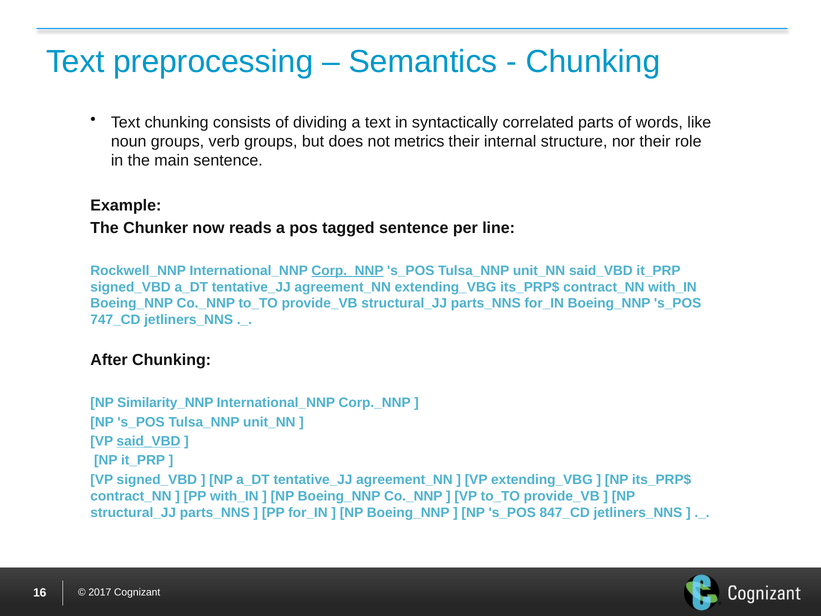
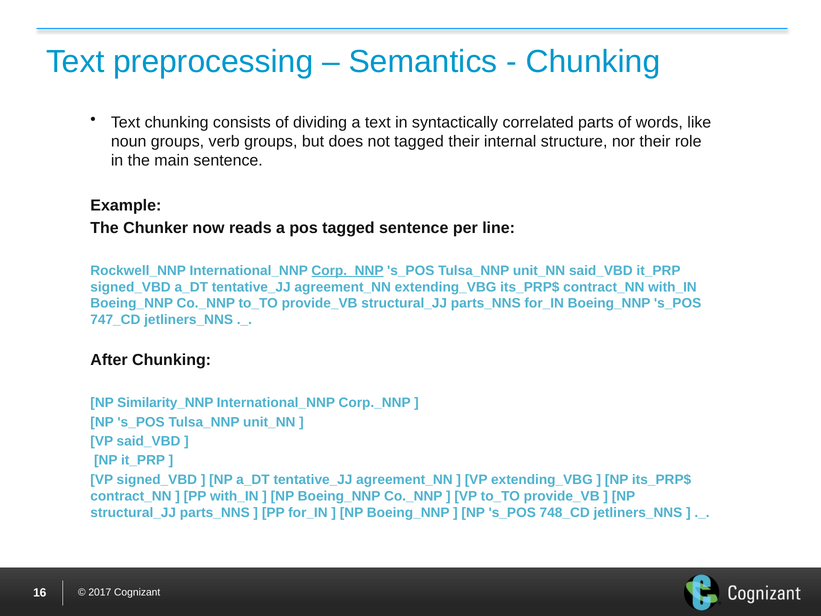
not metrics: metrics -> tagged
said_VBD at (149, 441) underline: present -> none
847_CD: 847_CD -> 748_CD
